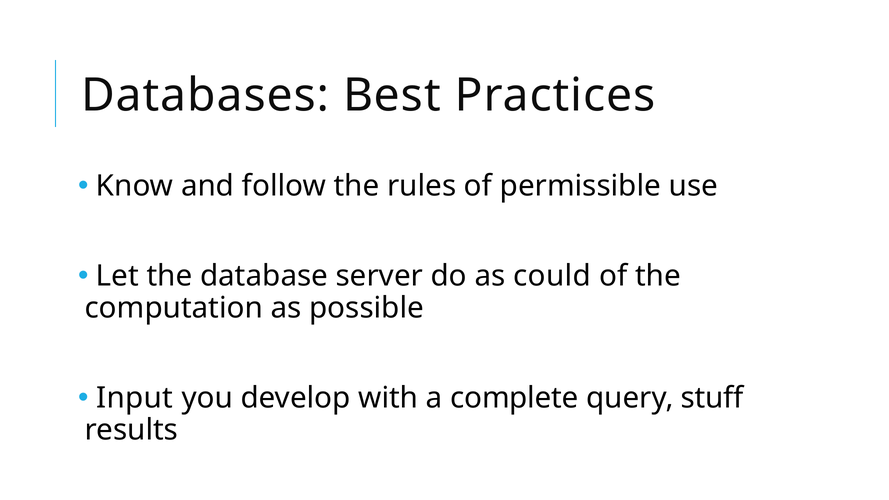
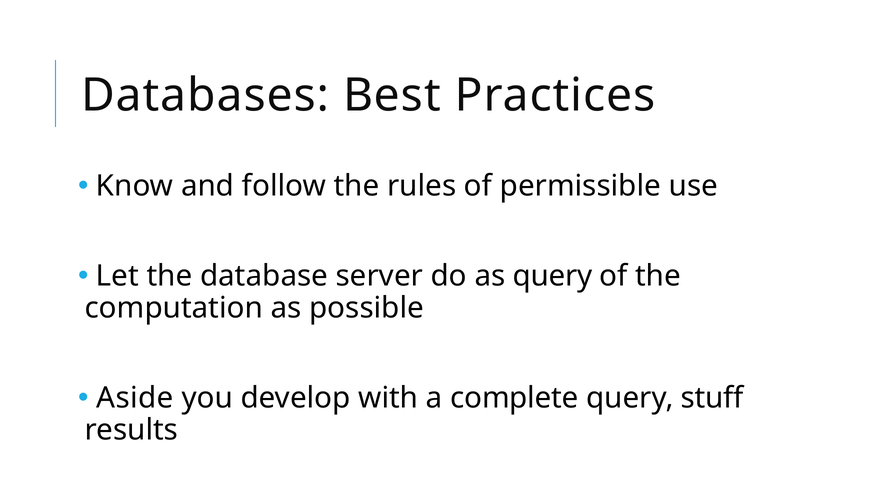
as could: could -> query
Input: Input -> Aside
